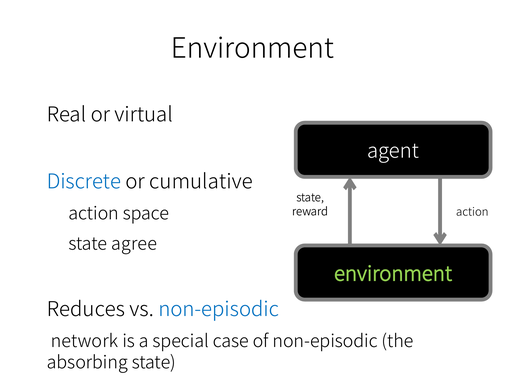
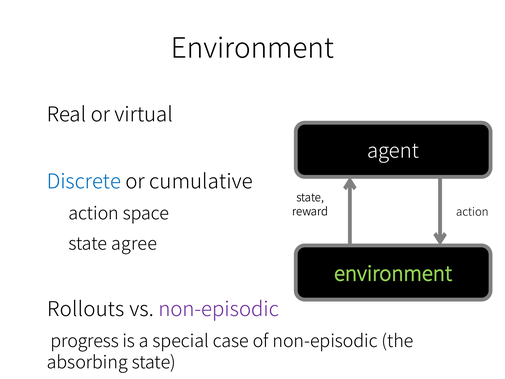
Reduces: Reduces -> Rollouts
non-episodic at (219, 309) colour: blue -> purple
network: network -> progress
